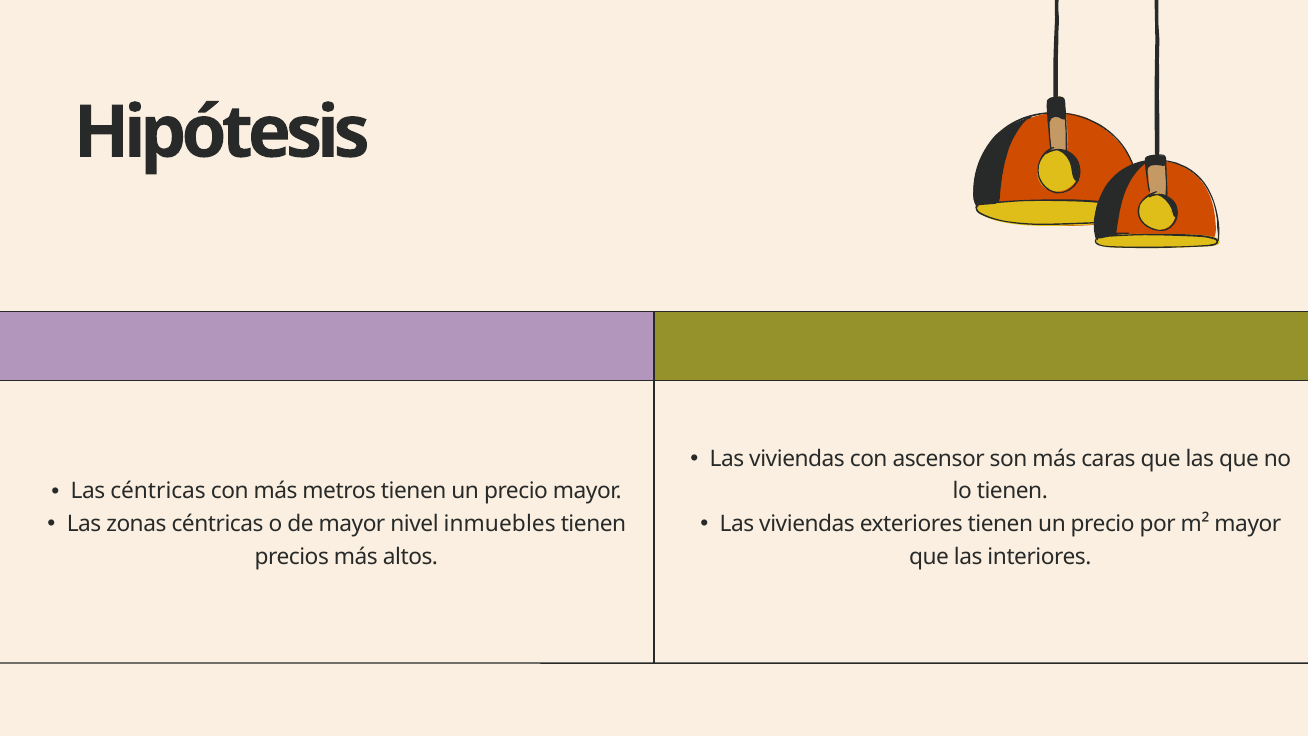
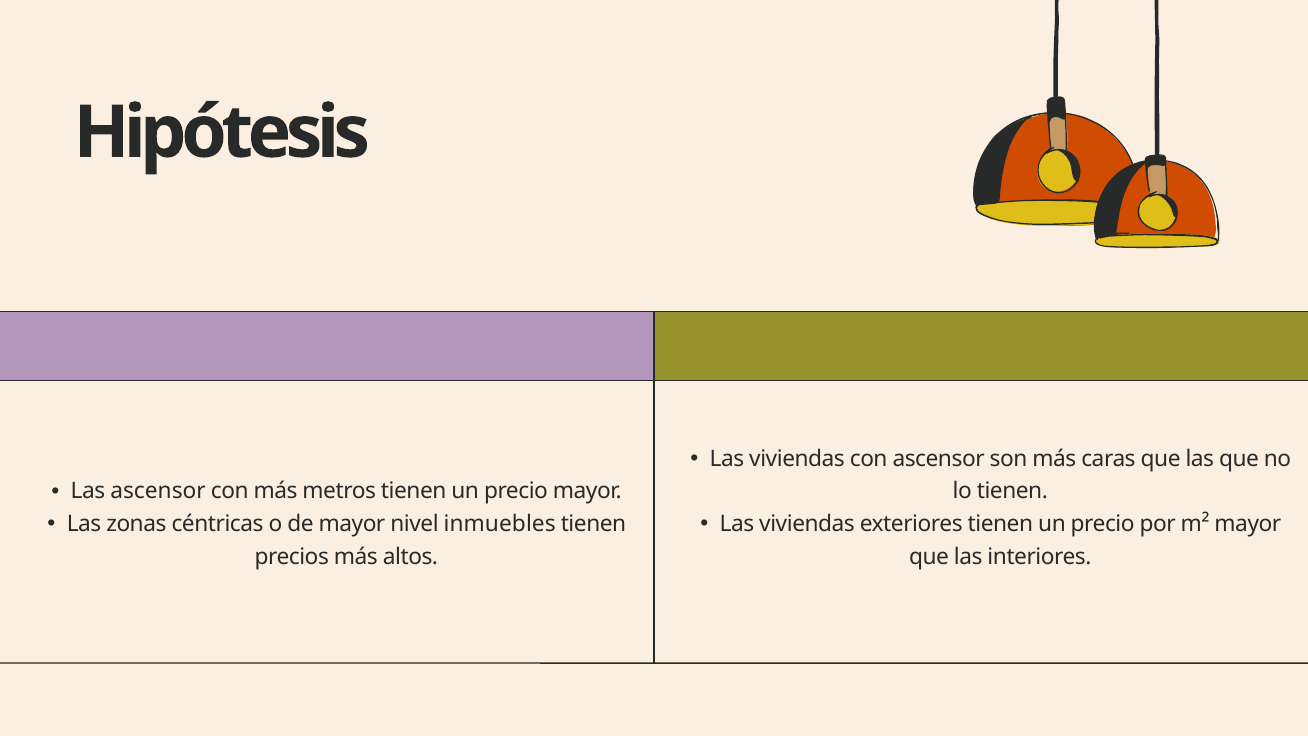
Las céntricas: céntricas -> ascensor
